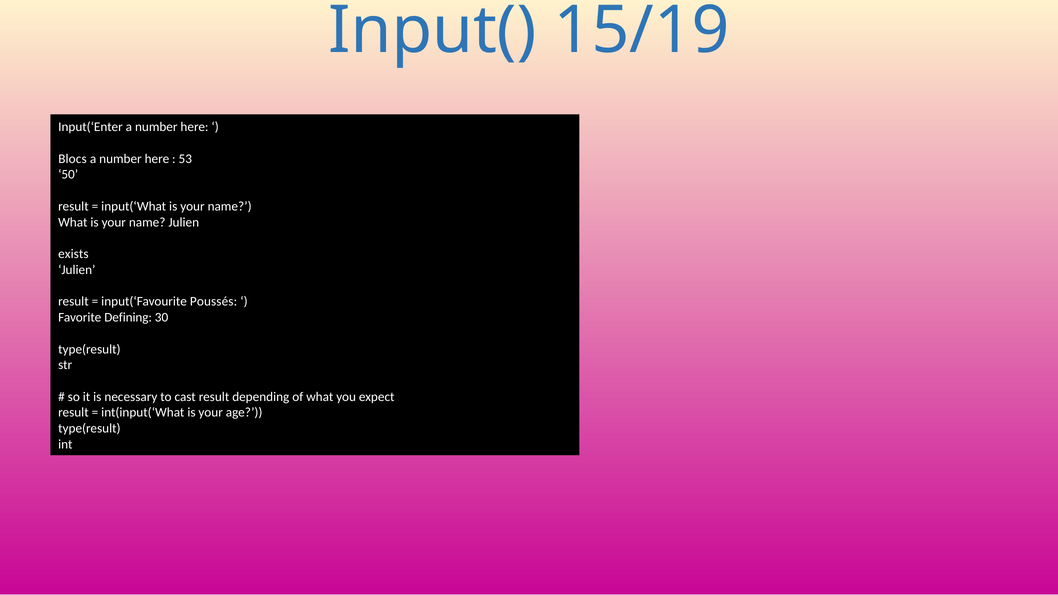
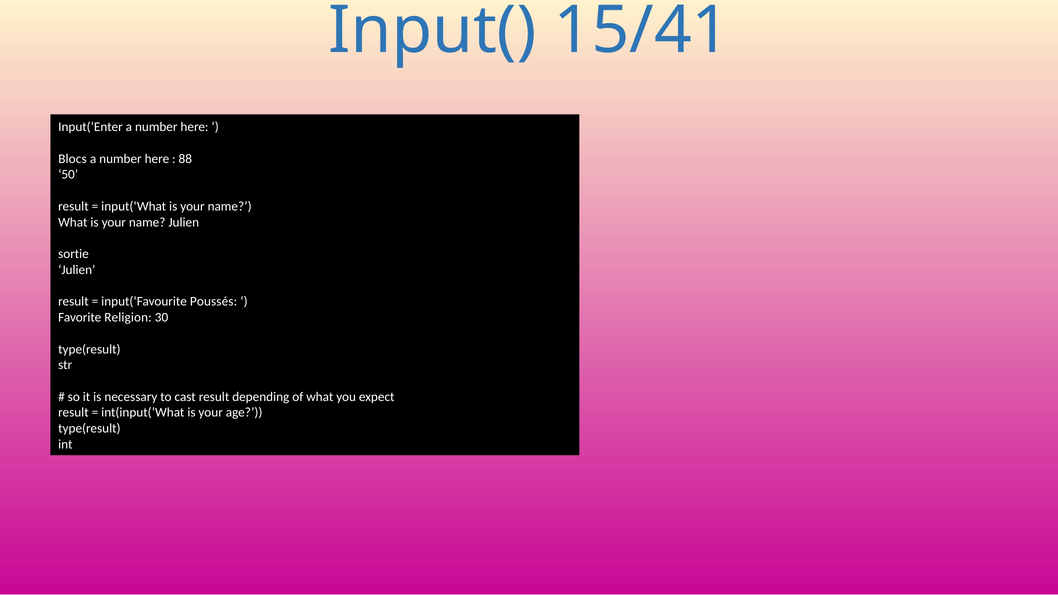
15/19: 15/19 -> 15/41
53: 53 -> 88
exists: exists -> sortie
Defining: Defining -> Religion
